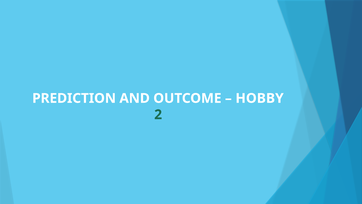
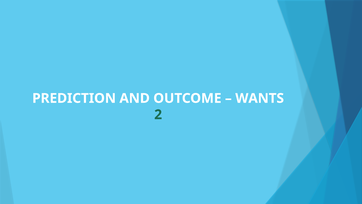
HOBBY: HOBBY -> WANTS
